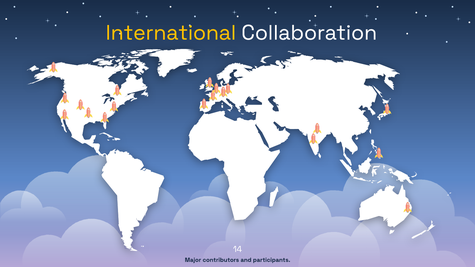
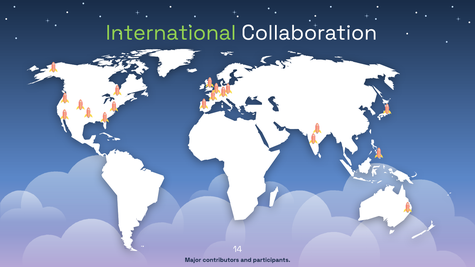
International colour: yellow -> light green
